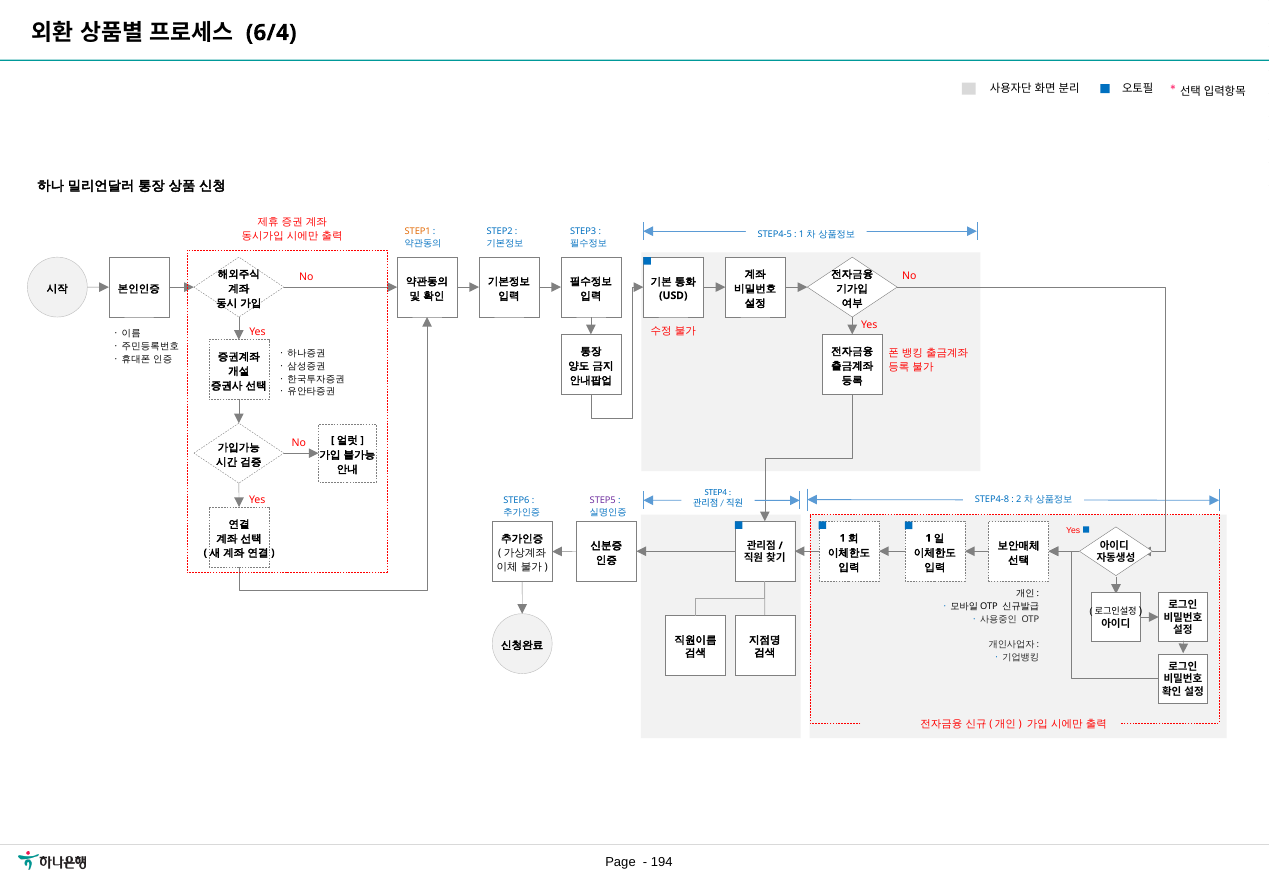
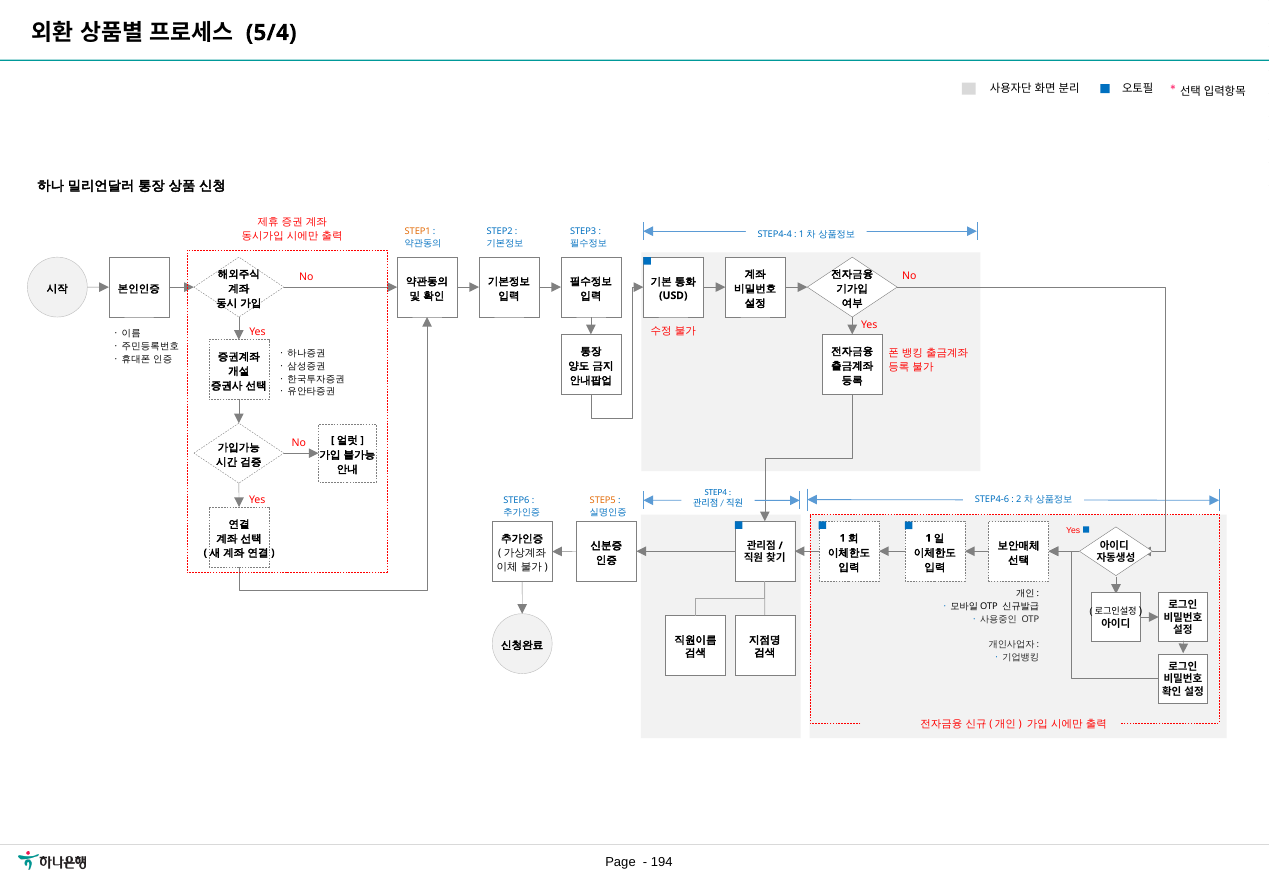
6/4: 6/4 -> 5/4
STEP4-5: STEP4-5 -> STEP4-4
STEP5 colour: purple -> orange
STEP4-8: STEP4-8 -> STEP4-6
